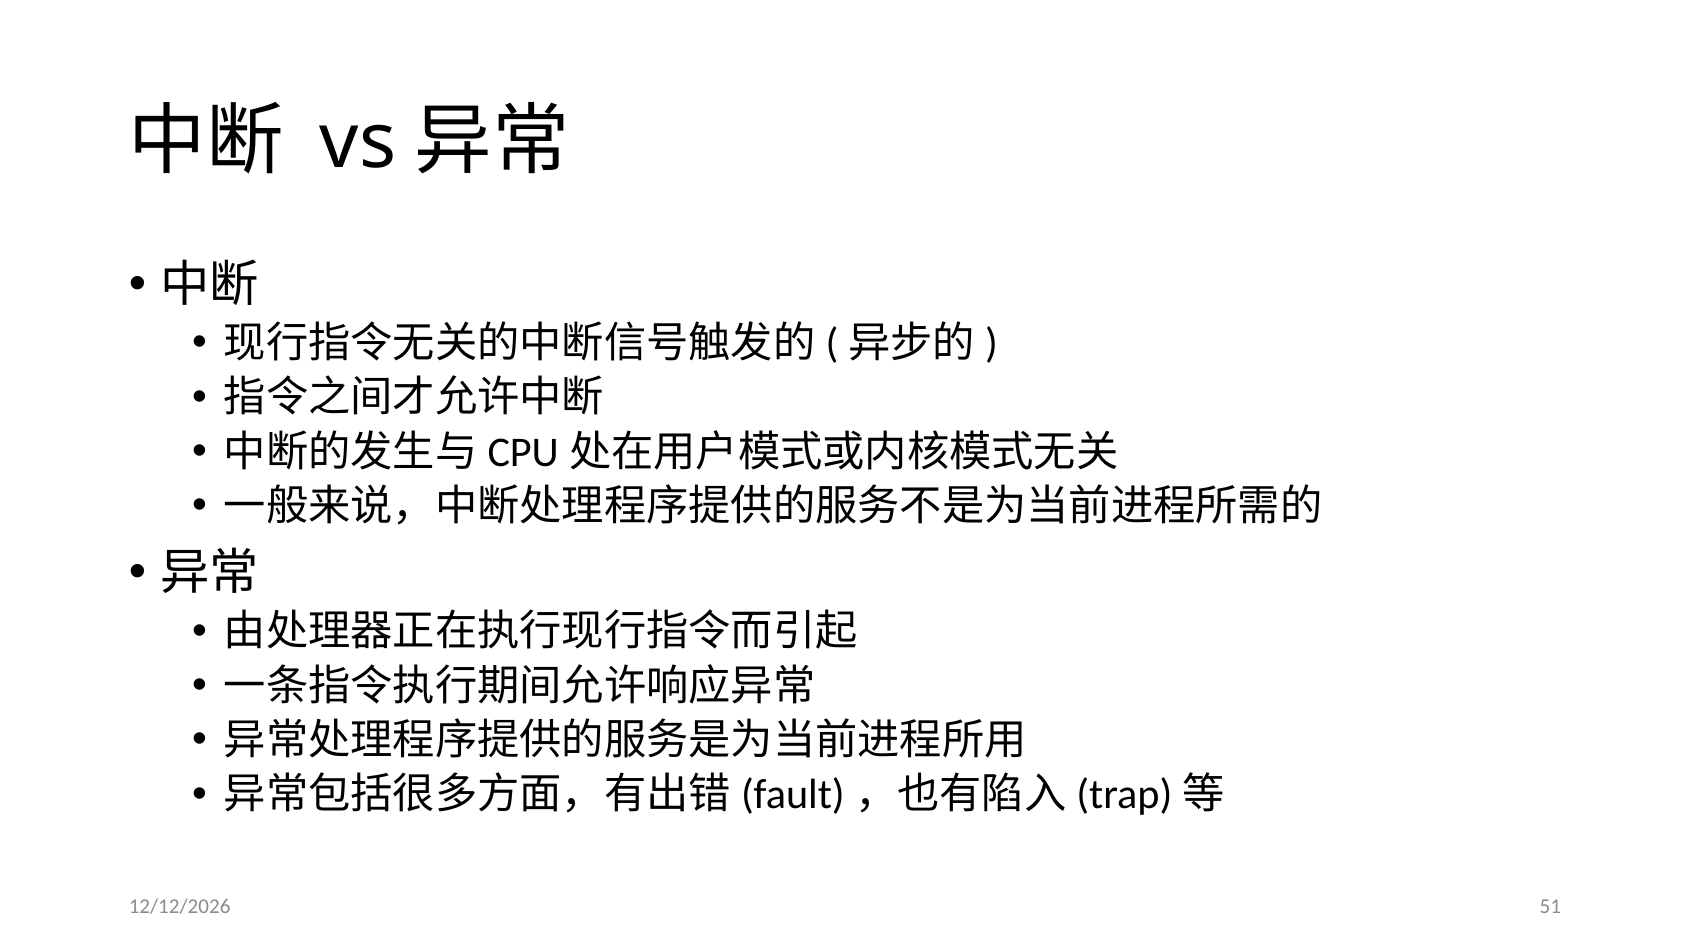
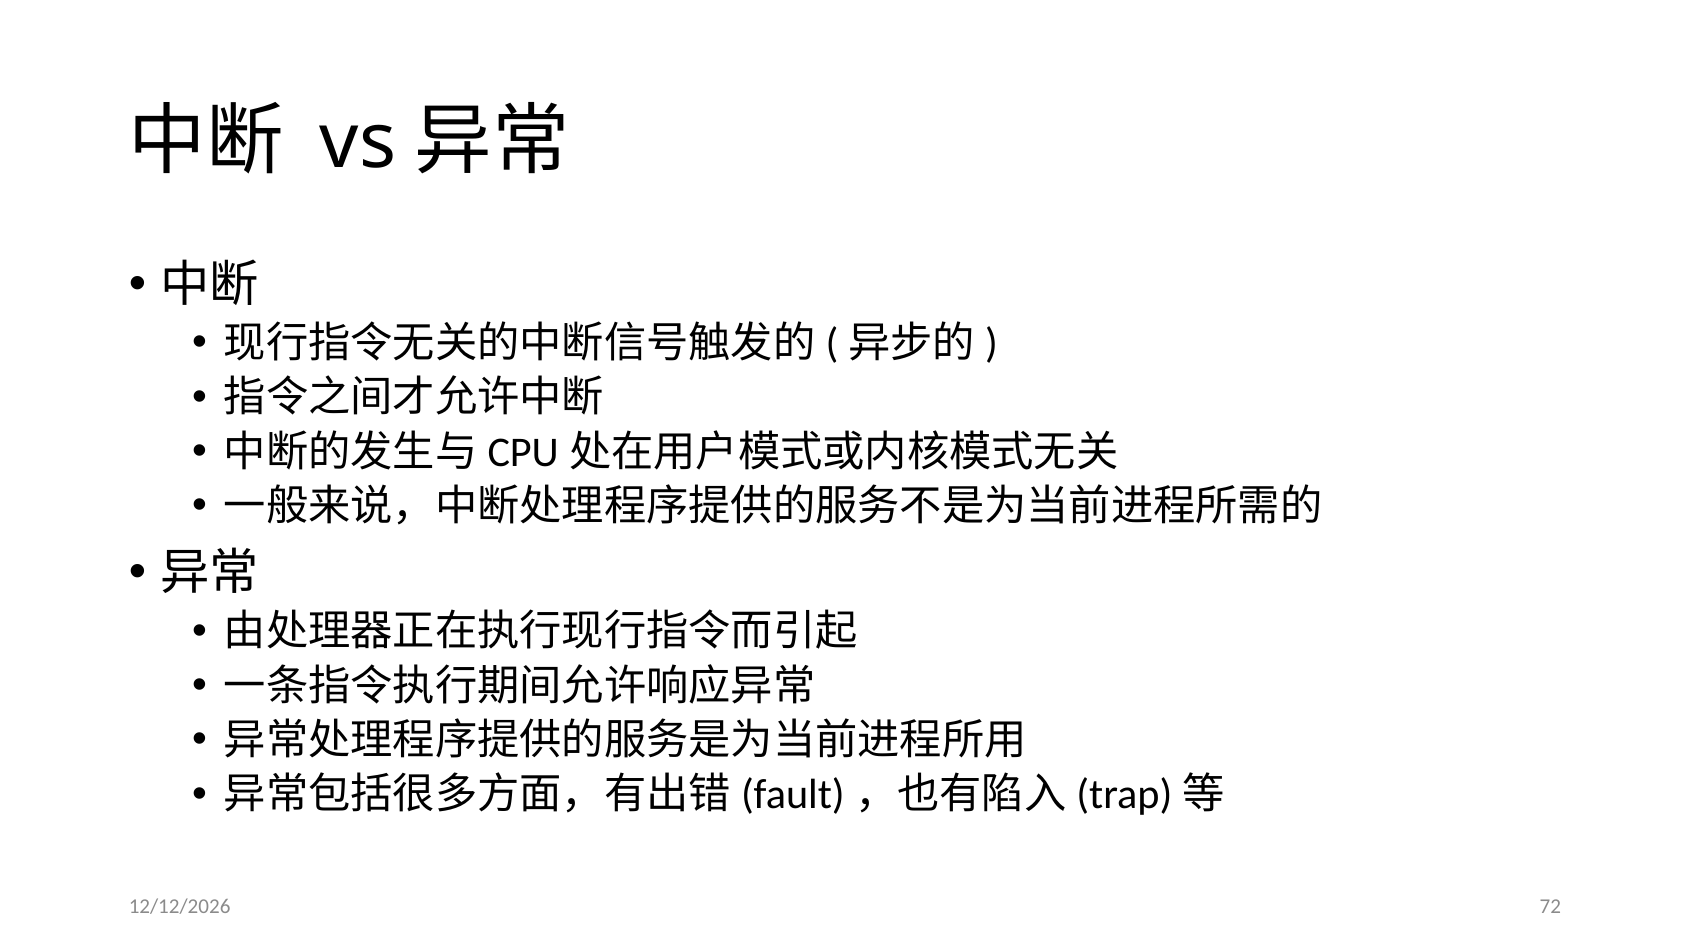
51: 51 -> 72
